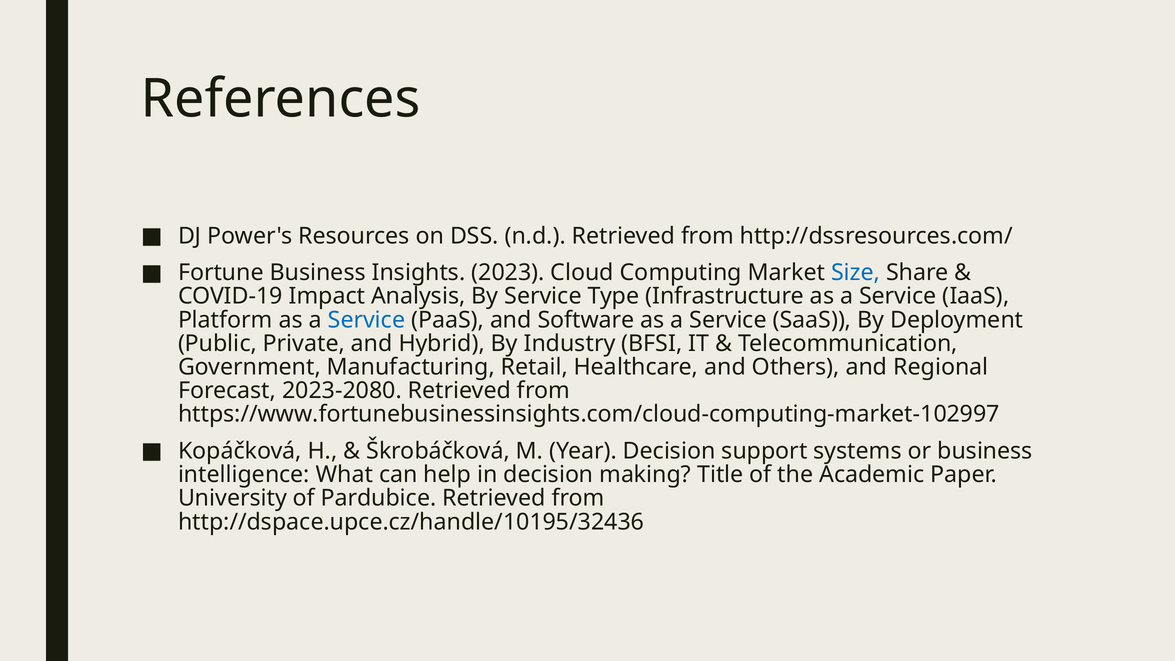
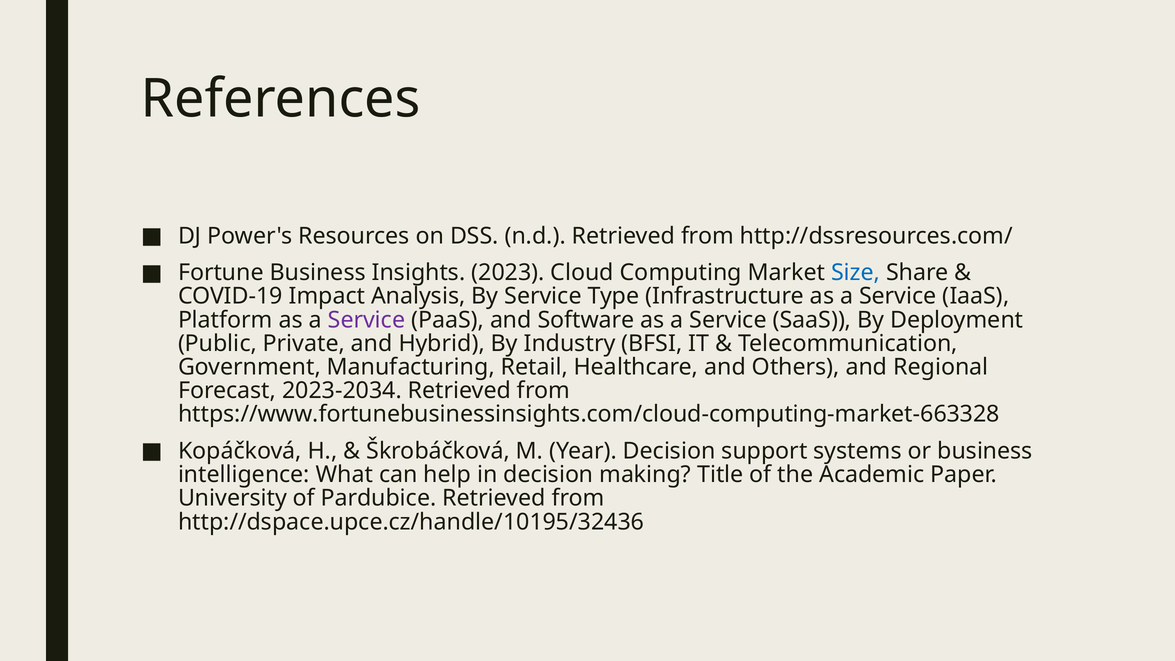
Service at (366, 320) colour: blue -> purple
2023-2080: 2023-2080 -> 2023-2034
https://www.fortunebusinessinsights.com/cloud-computing-market-102997: https://www.fortunebusinessinsights.com/cloud-computing-market-102997 -> https://www.fortunebusinessinsights.com/cloud-computing-market-663328
